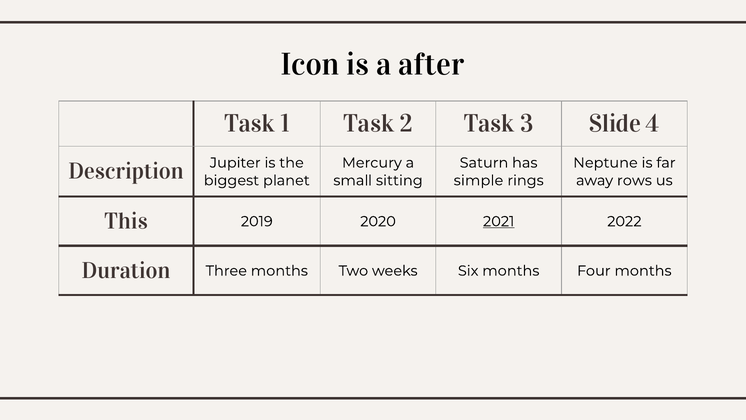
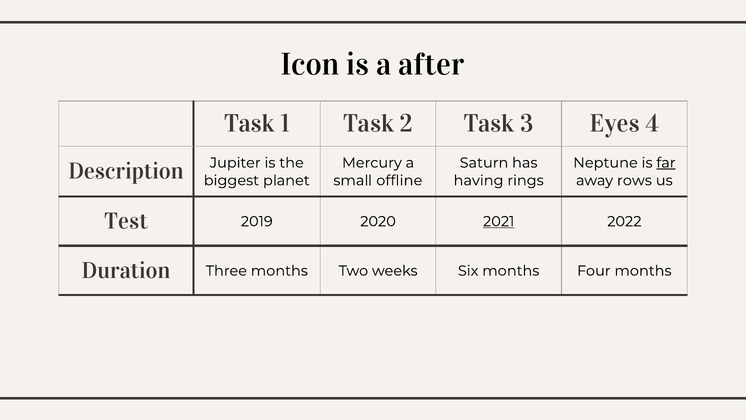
Slide: Slide -> Eyes
far underline: none -> present
sitting: sitting -> offline
simple: simple -> having
This: This -> Test
